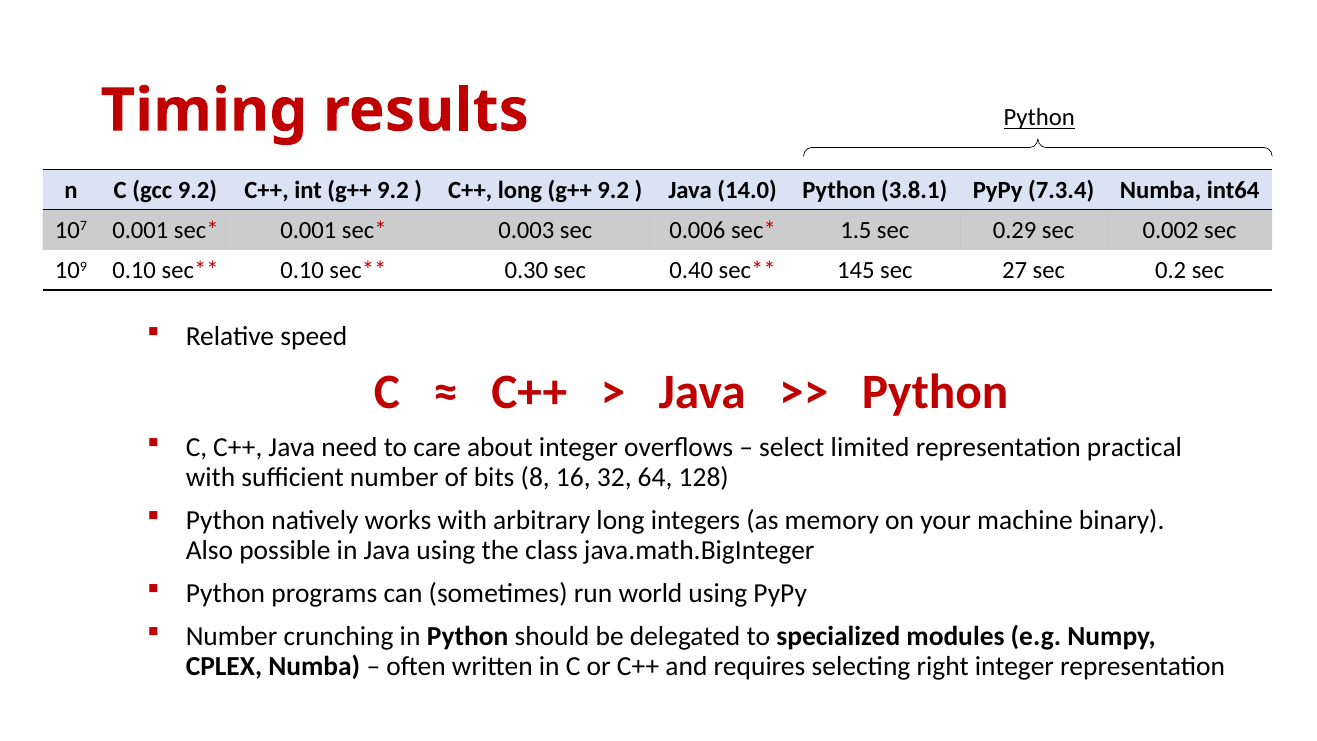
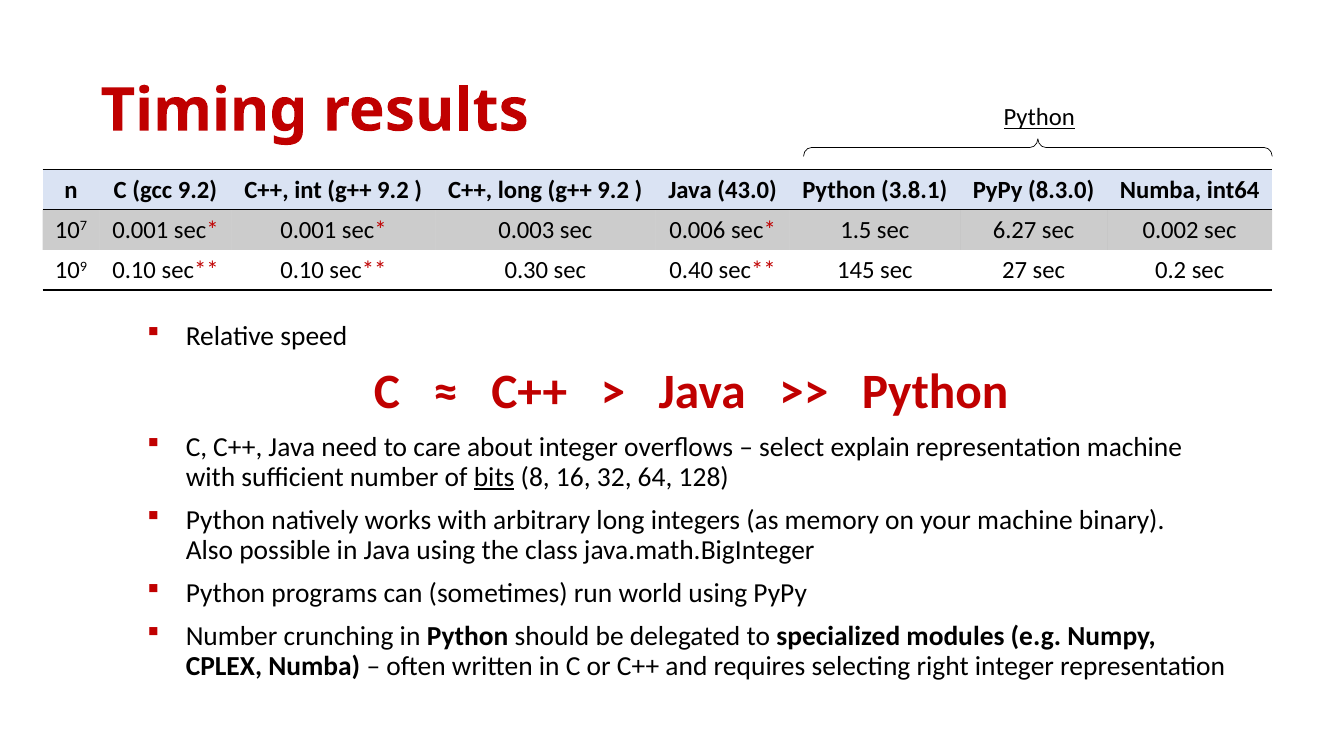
14.0: 14.0 -> 43.0
7.3.4: 7.3.4 -> 8.3.0
0.29: 0.29 -> 6.27
limited: limited -> explain
representation practical: practical -> machine
bits underline: none -> present
